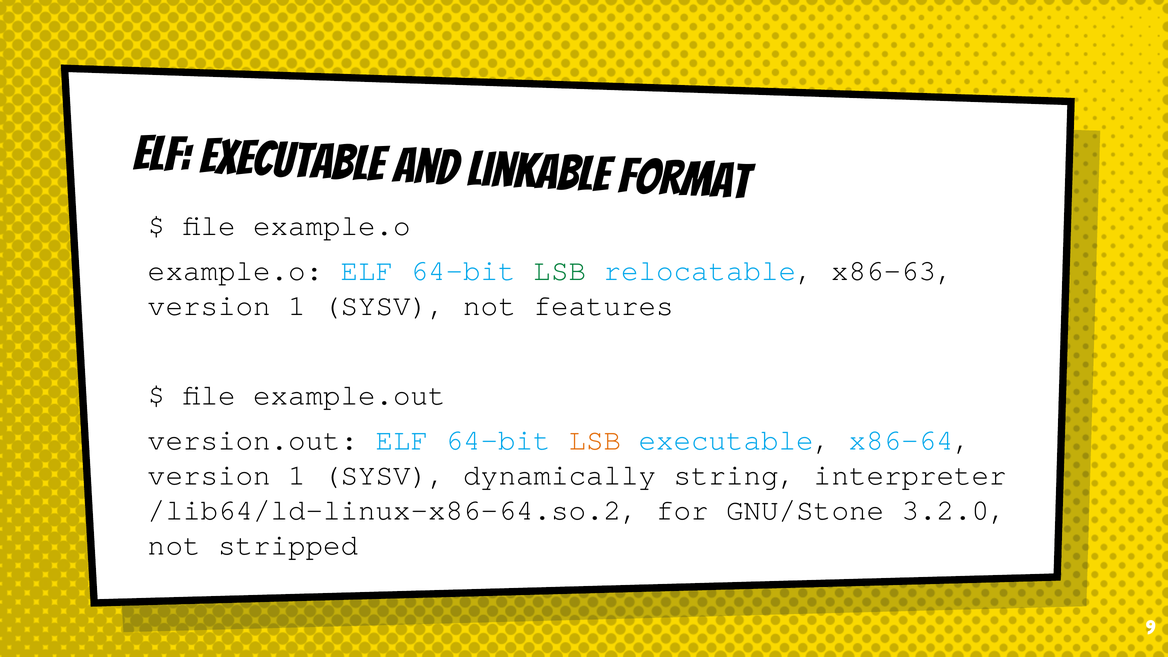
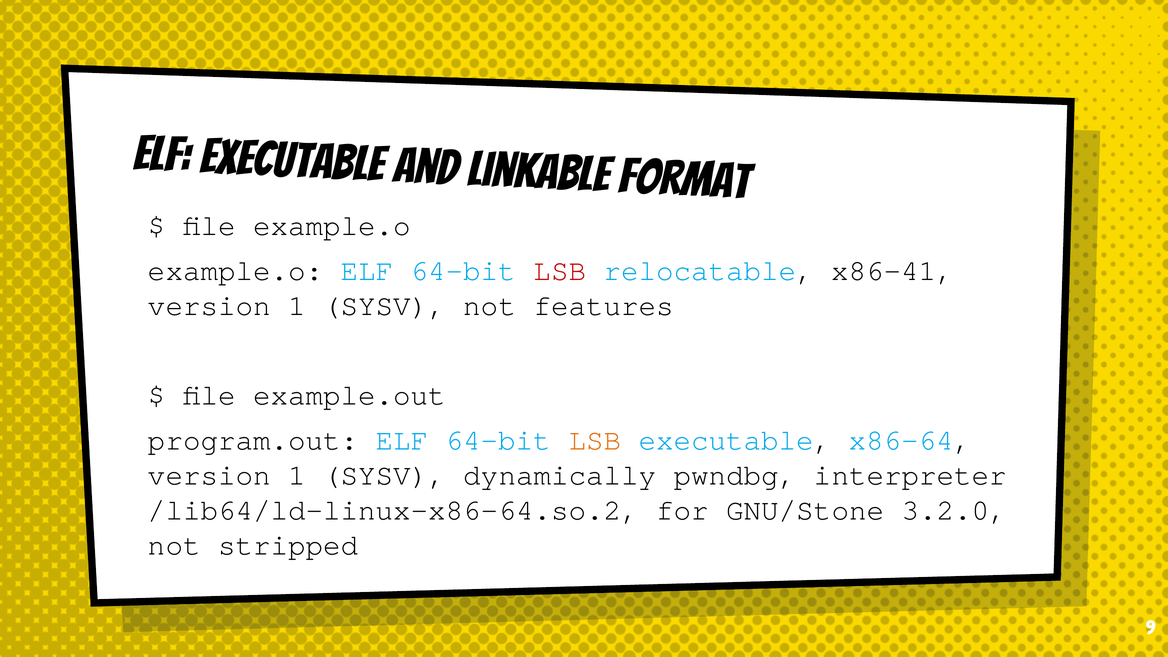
LSB at (560, 271) colour: green -> red
x86-63: x86-63 -> x86-41
version.out: version.out -> program.out
string: string -> pwndbg
